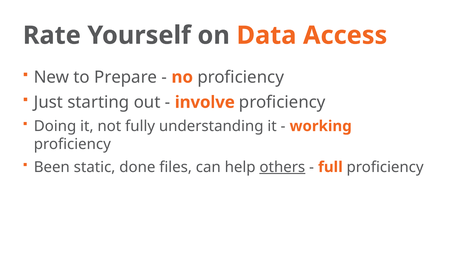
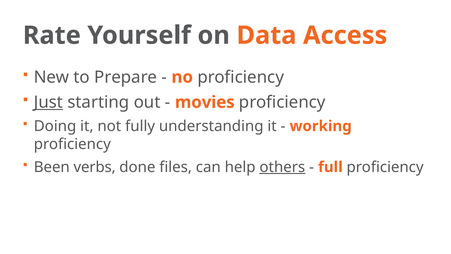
Just underline: none -> present
involve: involve -> movies
static: static -> verbs
